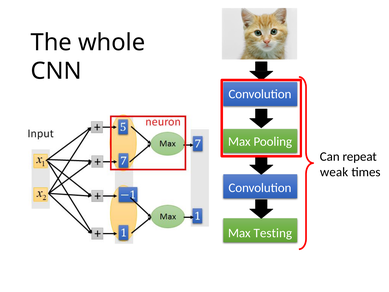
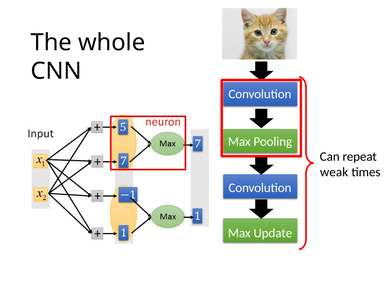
Testing: Testing -> Update
